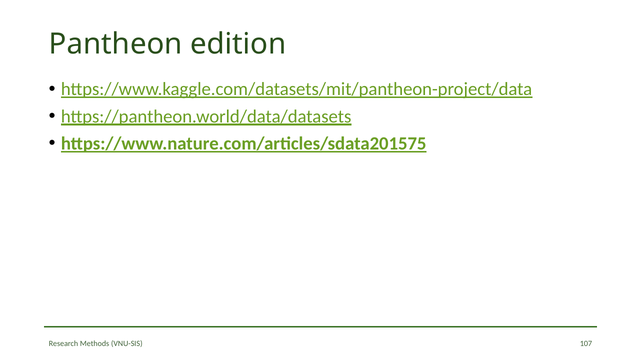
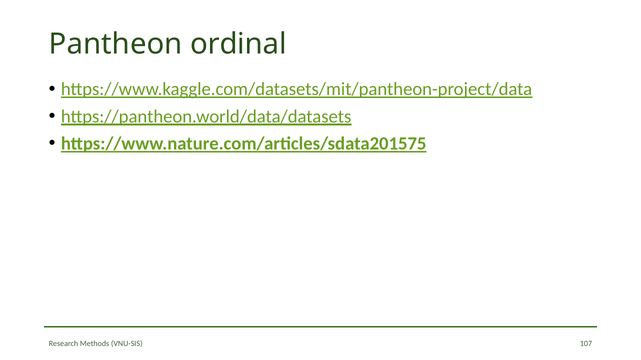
edition: edition -> ordinal
